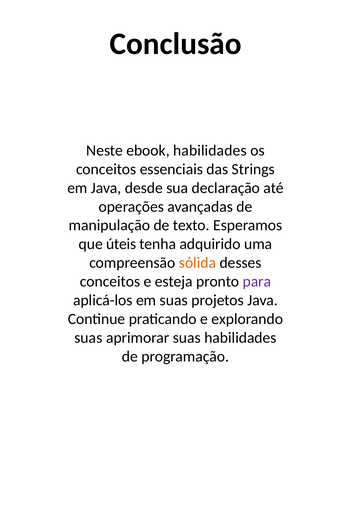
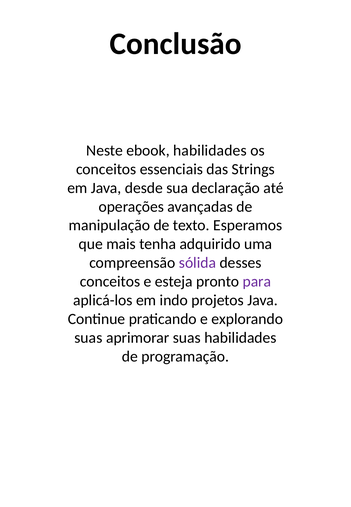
úteis: úteis -> mais
sólida colour: orange -> purple
em suas: suas -> indo
